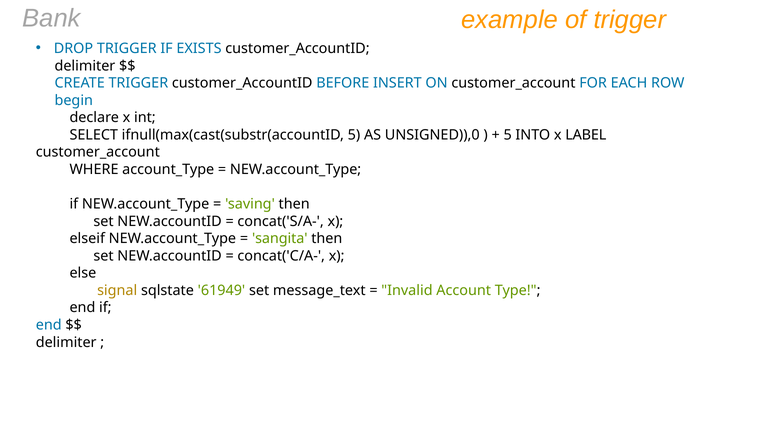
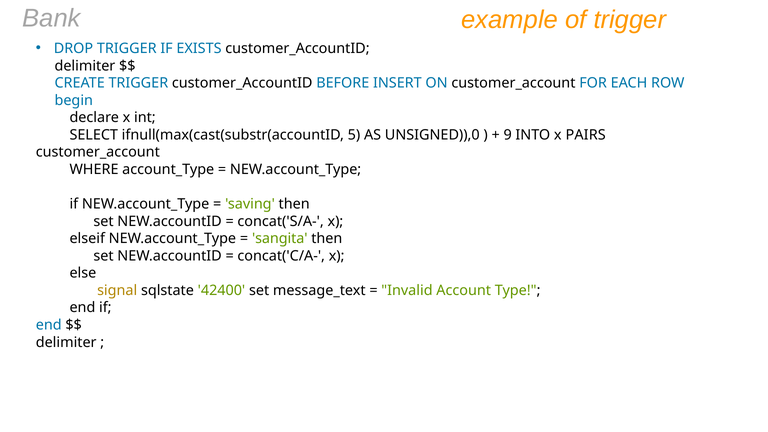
5 at (508, 135): 5 -> 9
LABEL: LABEL -> PAIRS
61949: 61949 -> 42400
